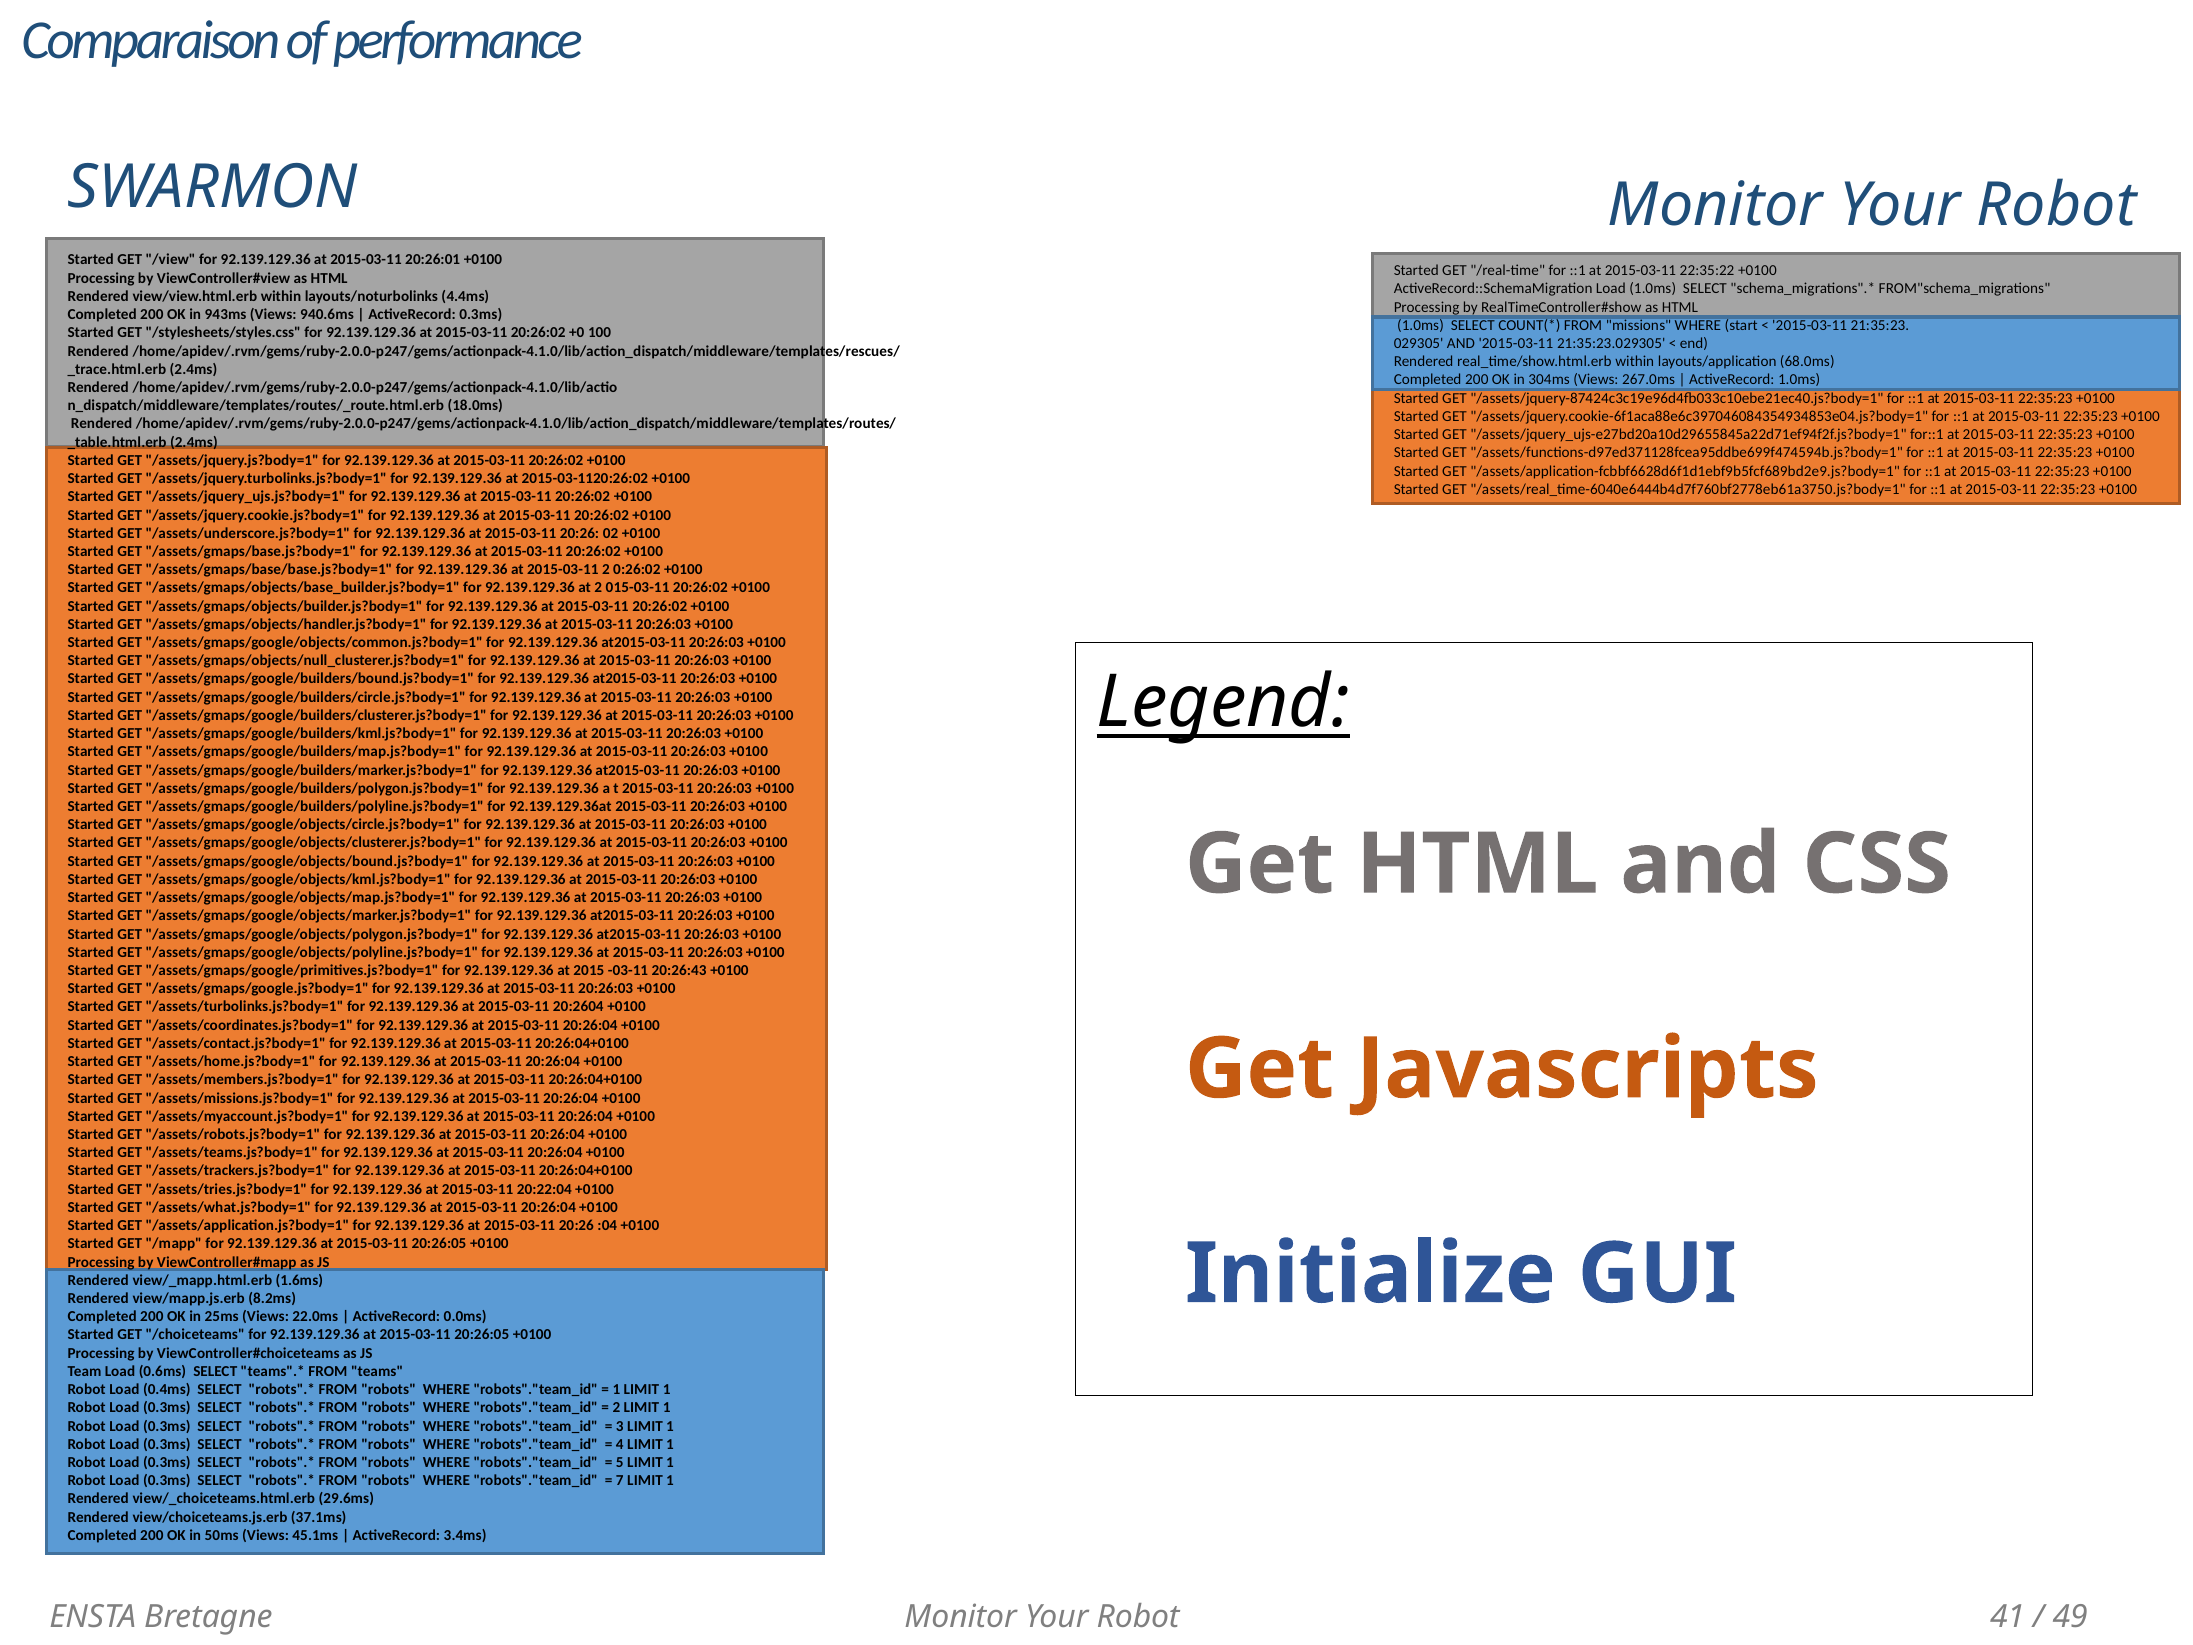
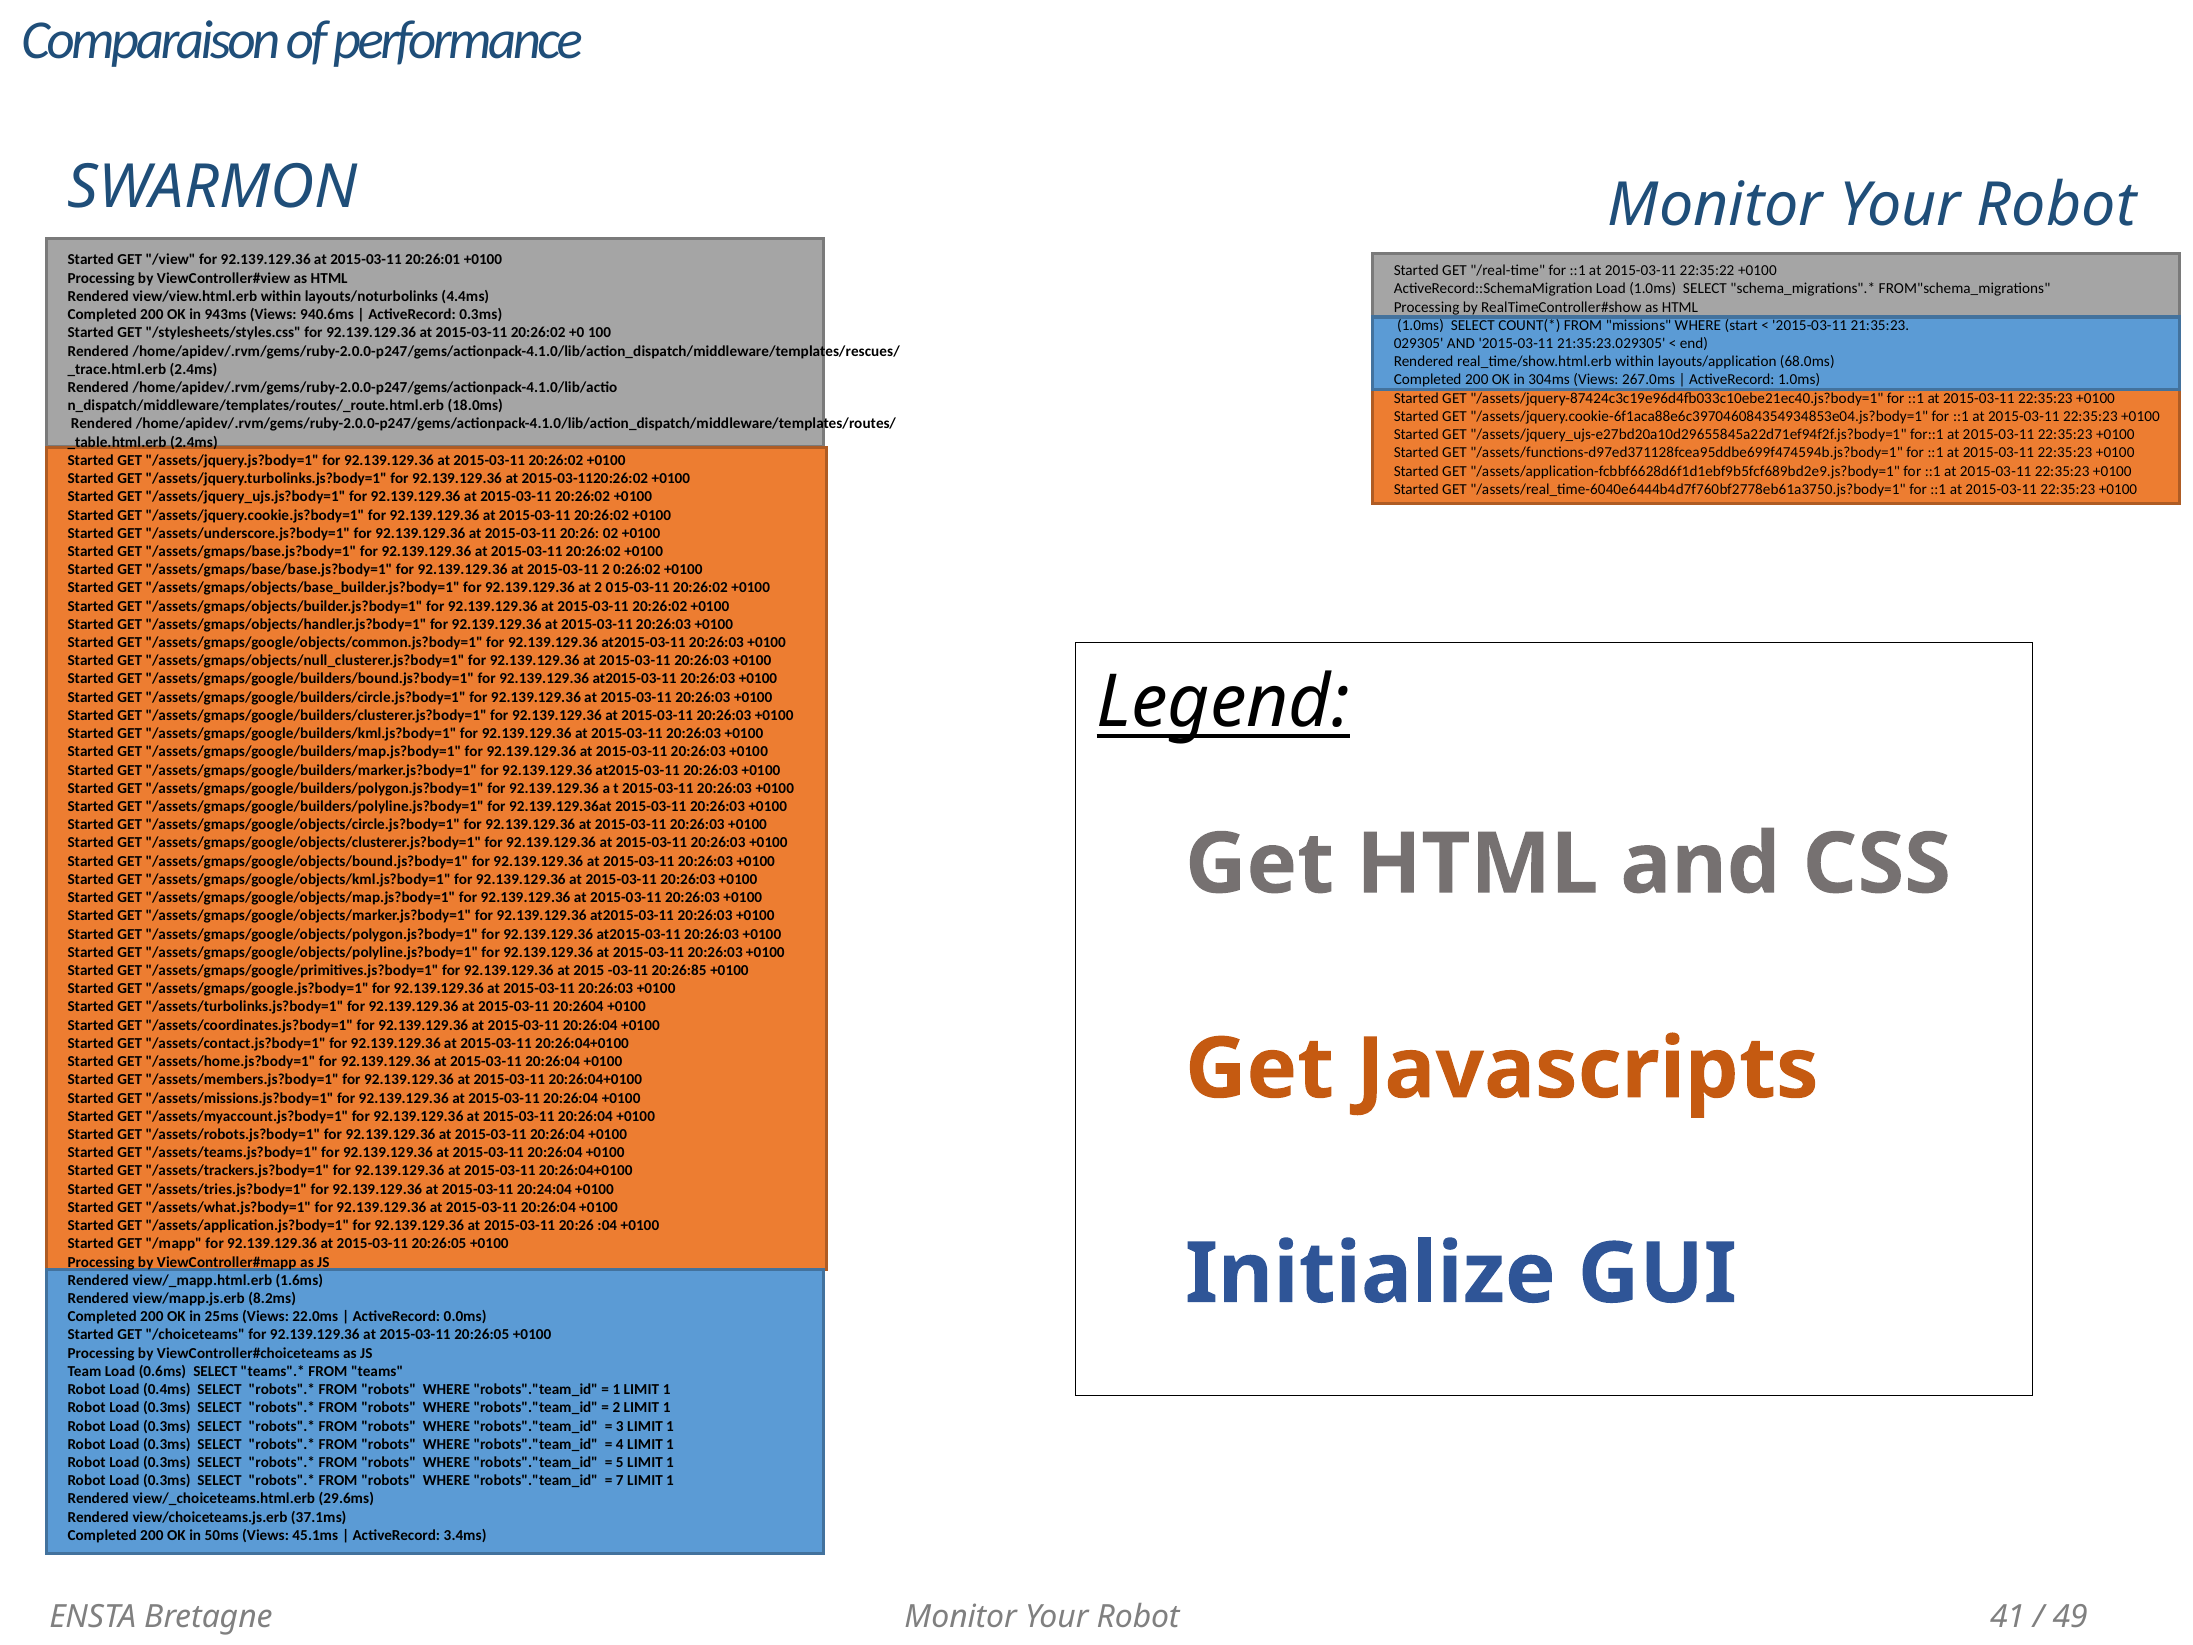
20:26:43: 20:26:43 -> 20:26:85
20:22:04: 20:22:04 -> 20:24:04
